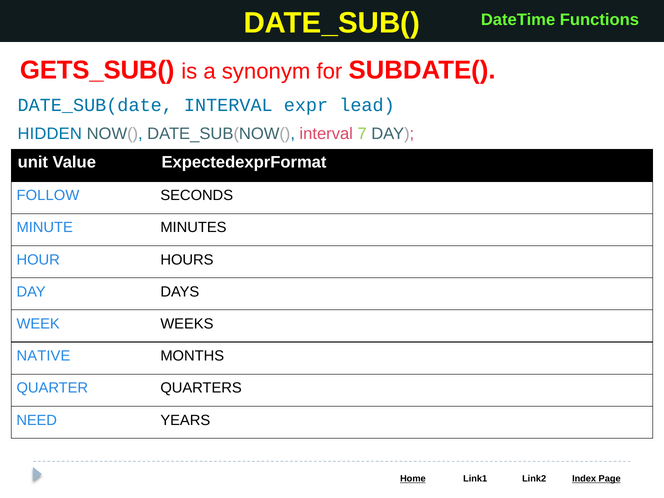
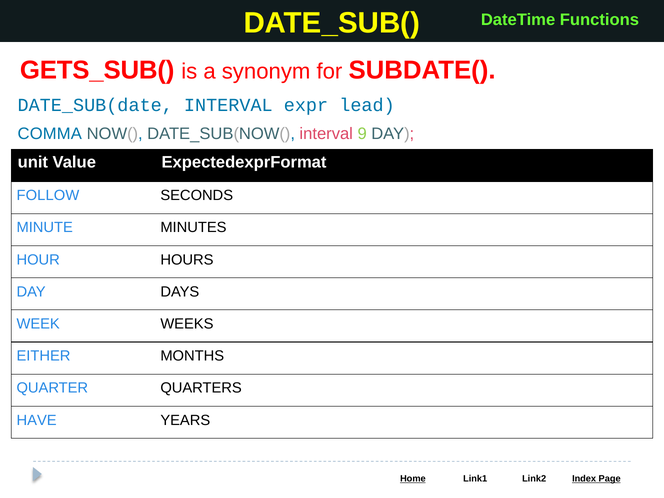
HIDDEN: HIDDEN -> COMMA
7: 7 -> 9
NATIVE: NATIVE -> EITHER
NEED: NEED -> HAVE
